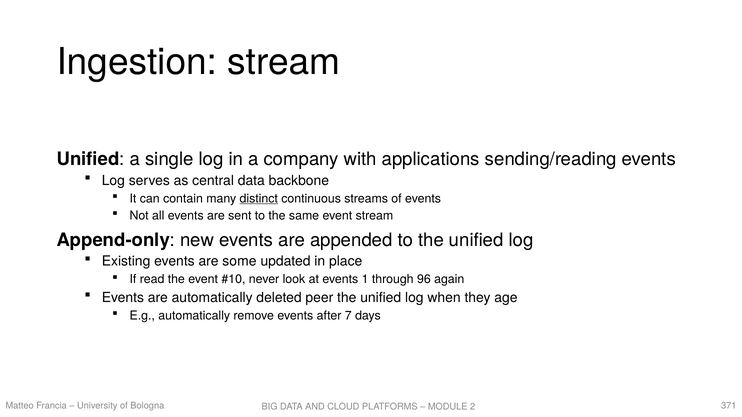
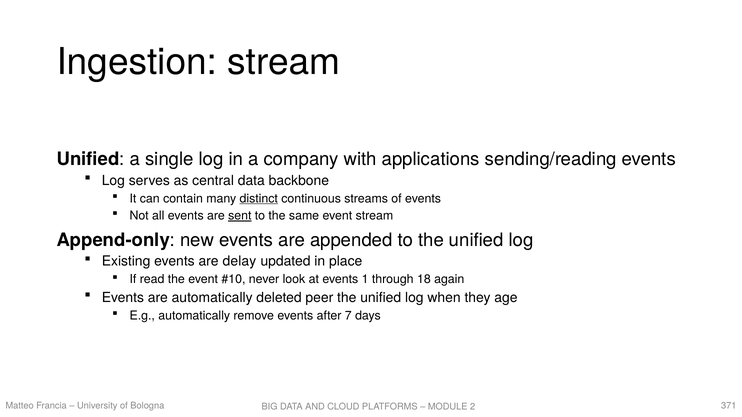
sent underline: none -> present
some: some -> delay
96: 96 -> 18
